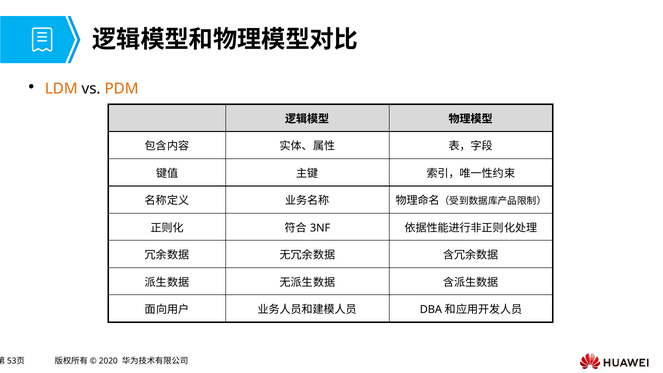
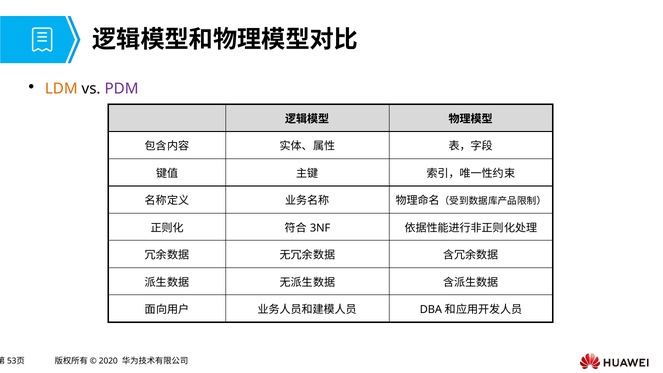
PDM colour: orange -> purple
